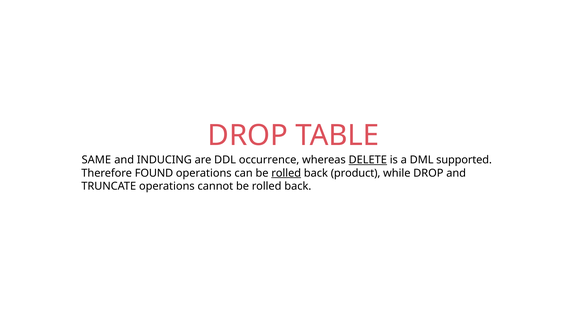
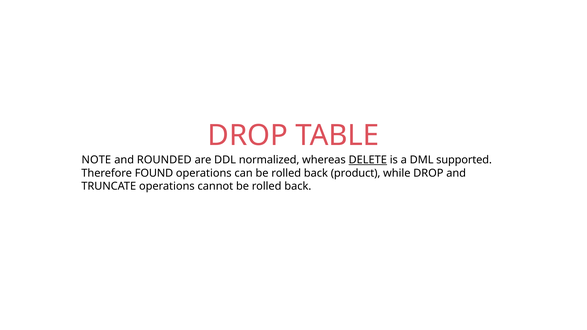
SAME: SAME -> NOTE
INDUCING: INDUCING -> ROUNDED
occurrence: occurrence -> normalized
rolled at (286, 173) underline: present -> none
